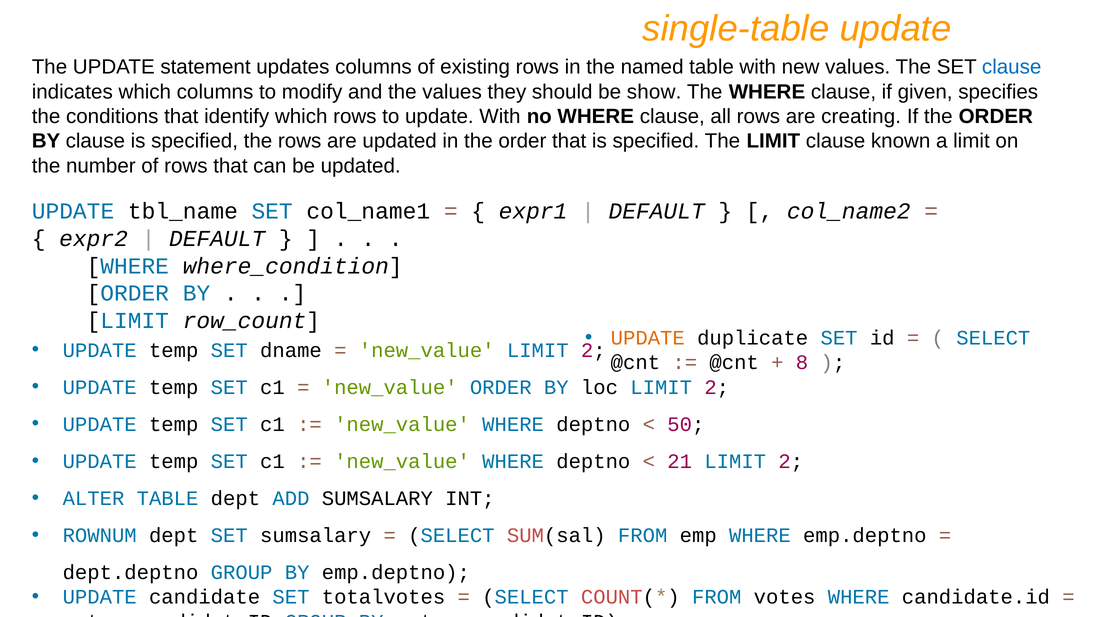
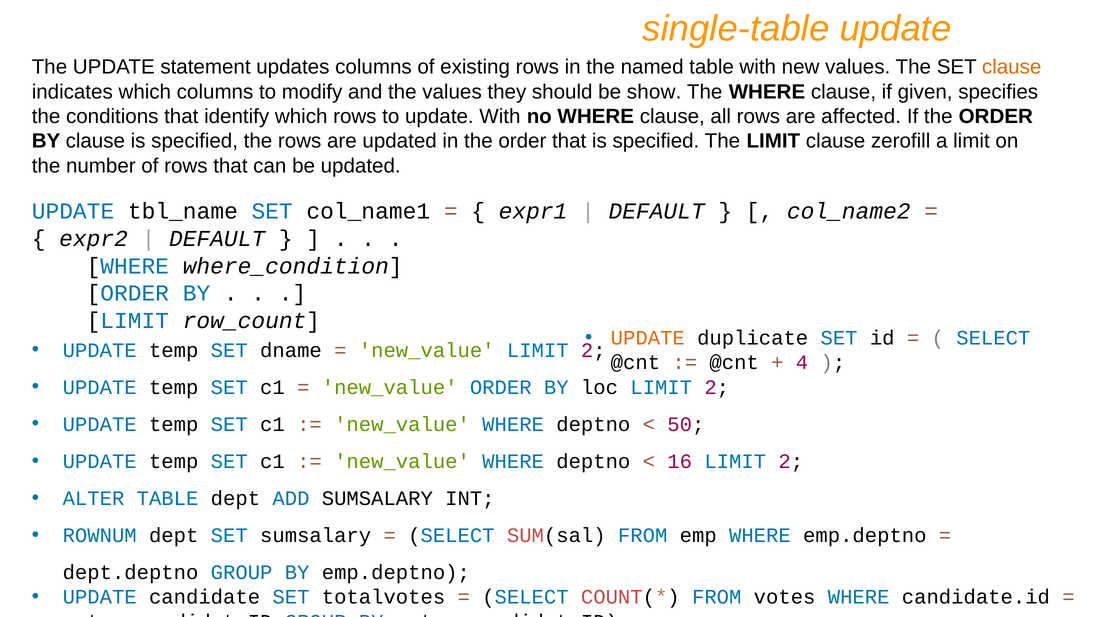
clause at (1012, 67) colour: blue -> orange
creating: creating -> affected
known: known -> zerofill
8: 8 -> 4
21: 21 -> 16
